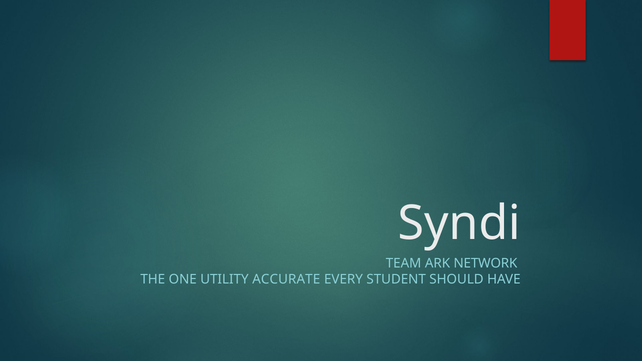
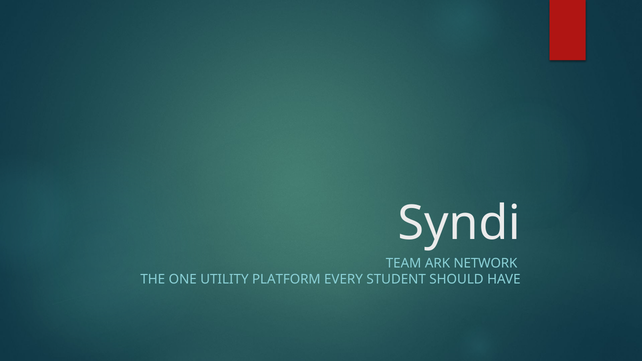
ACCURATE: ACCURATE -> PLATFORM
